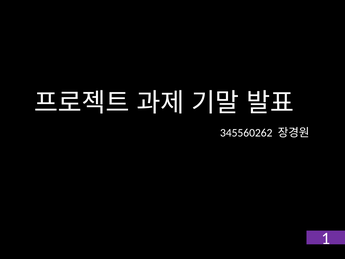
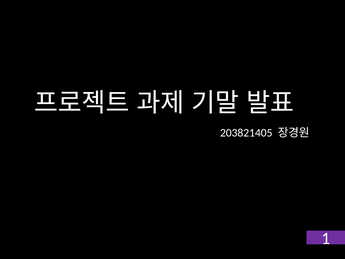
345560262: 345560262 -> 203821405
